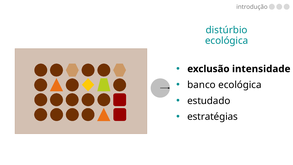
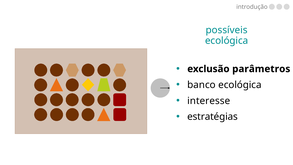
distúrbio: distúrbio -> possíveis
intensidade: intensidade -> parâmetros
estudado: estudado -> interesse
